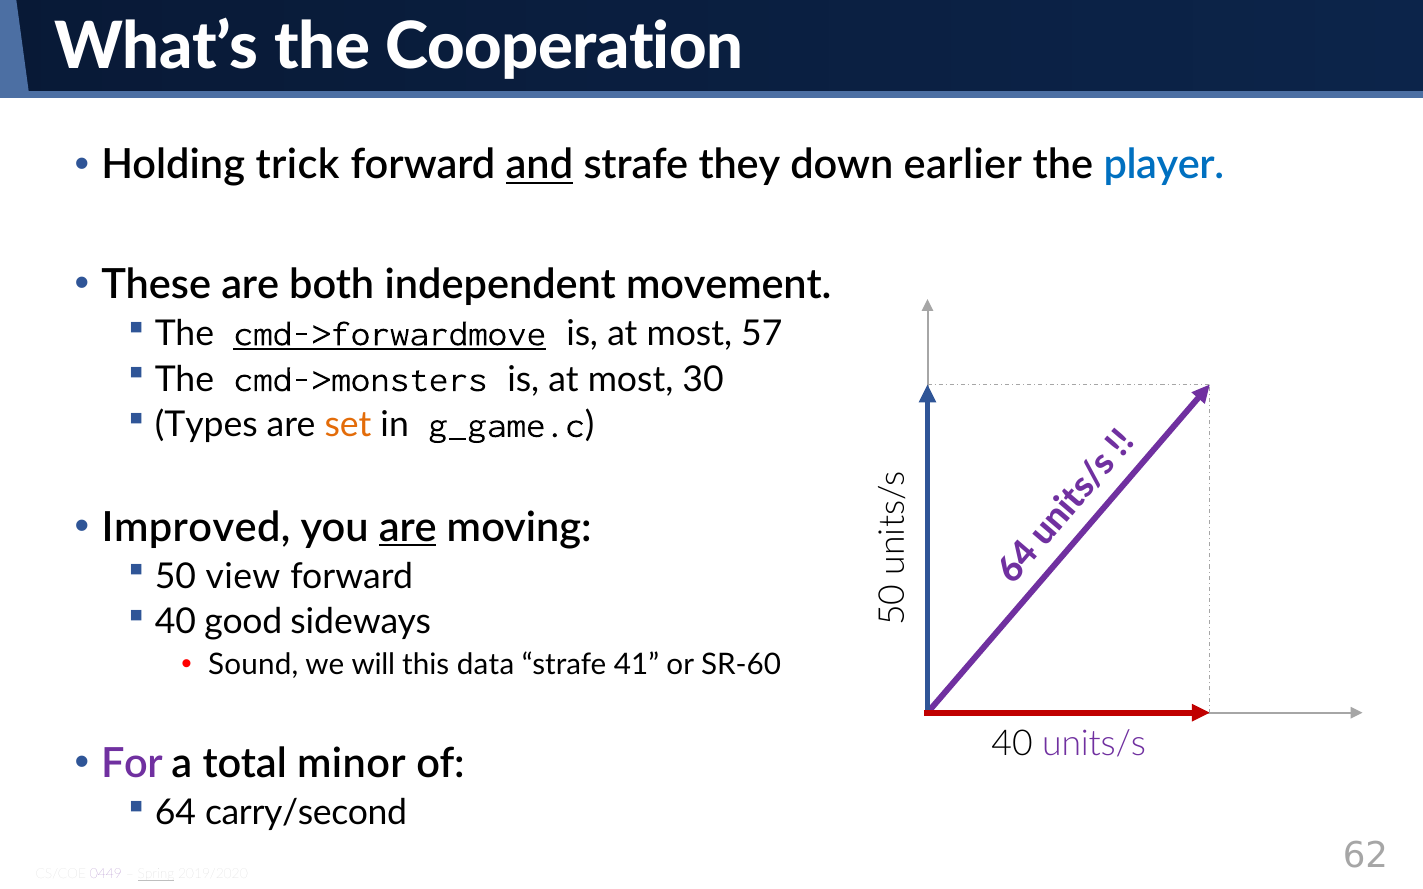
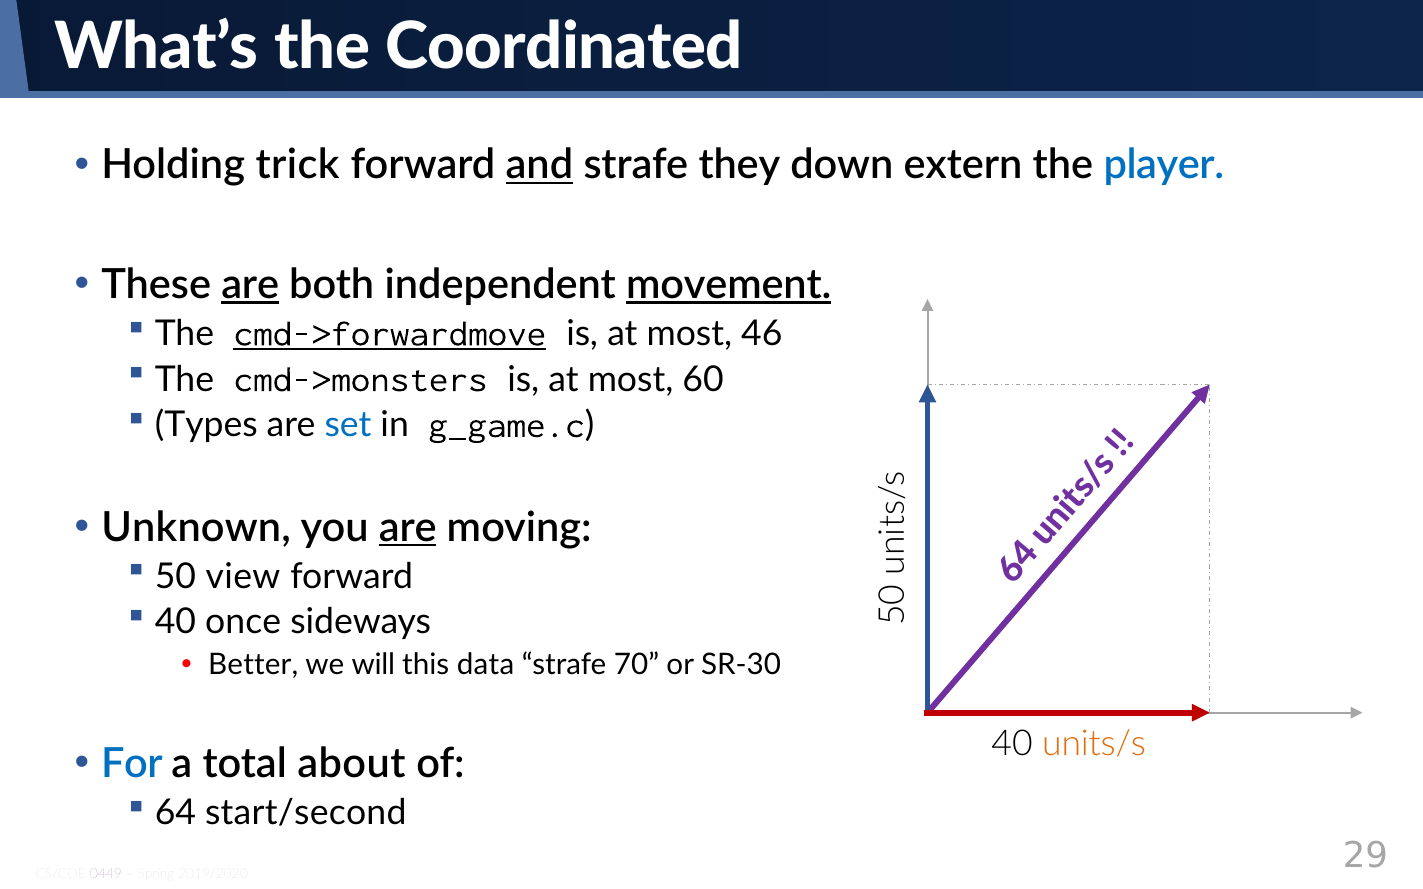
Cooperation: Cooperation -> Coordinated
earlier: earlier -> extern
are at (250, 285) underline: none -> present
movement underline: none -> present
57: 57 -> 46
30: 30 -> 60
set colour: orange -> blue
Improved: Improved -> Unknown
good: good -> once
Sound: Sound -> Better
41: 41 -> 70
SR-60: SR-60 -> SR-30
units/s colour: purple -> orange
For colour: purple -> blue
minor: minor -> about
carry/second: carry/second -> start/second
Spring underline: present -> none
62: 62 -> 29
